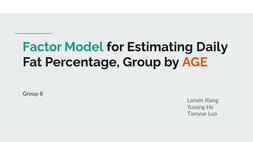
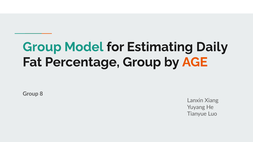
Factor at (42, 47): Factor -> Group
